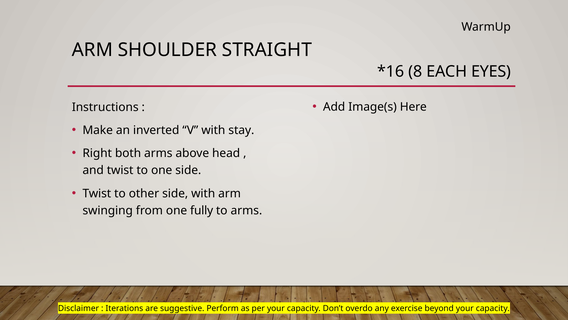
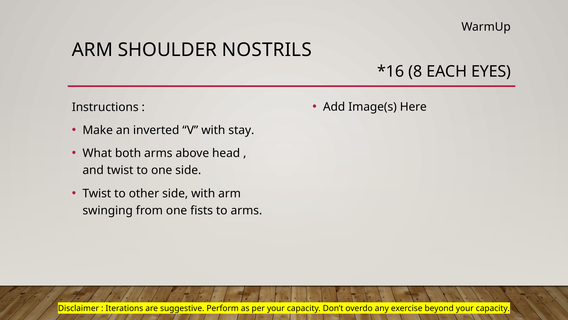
STRAIGHT: STRAIGHT -> NOSTRILS
Right: Right -> What
fully: fully -> fists
